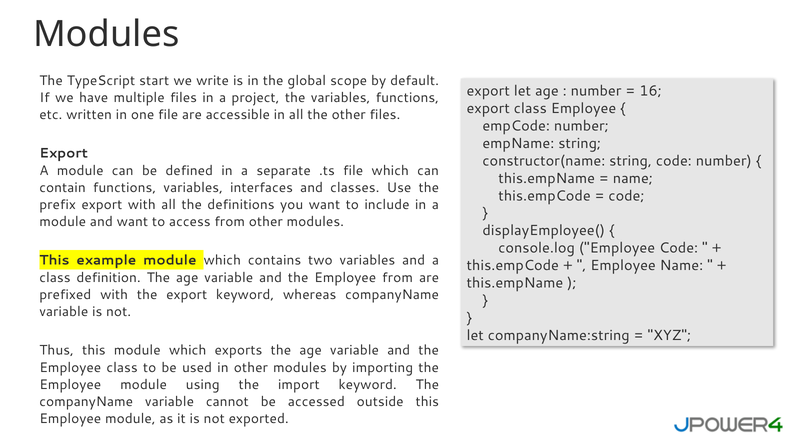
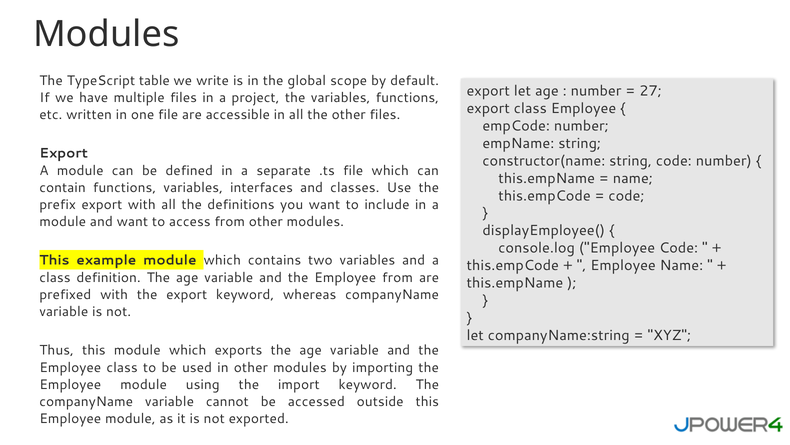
start: start -> table
16: 16 -> 27
